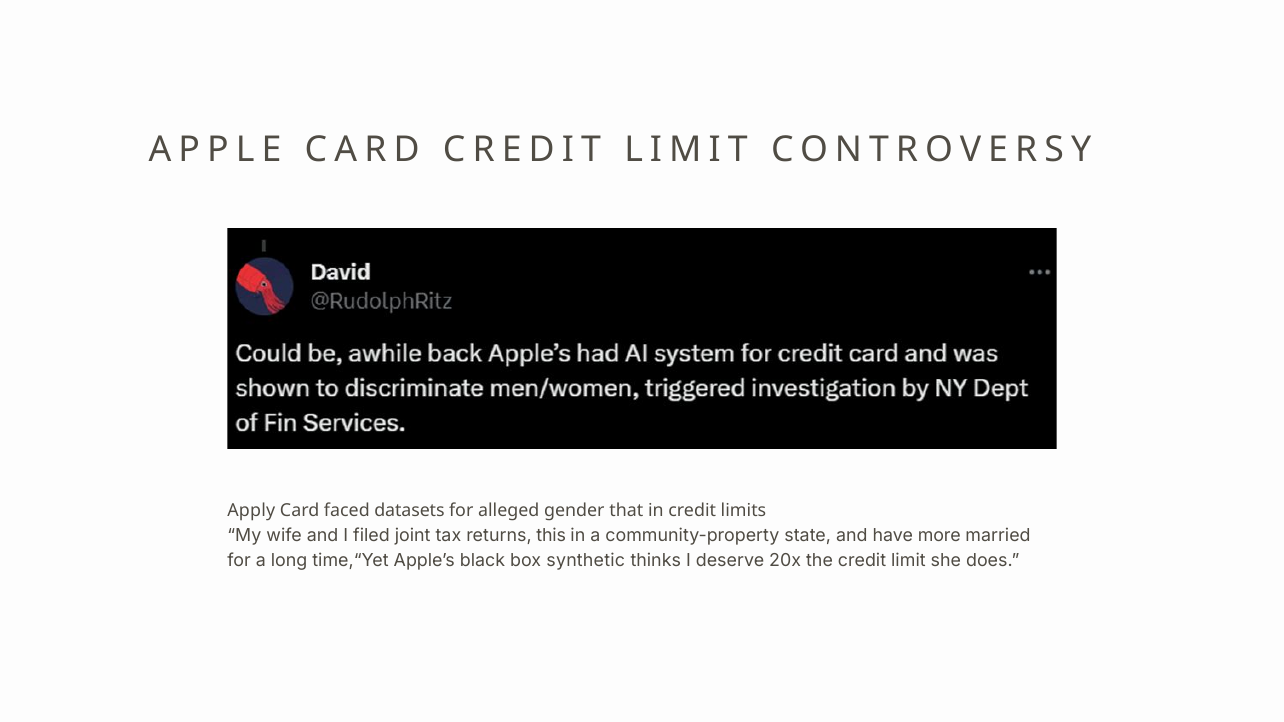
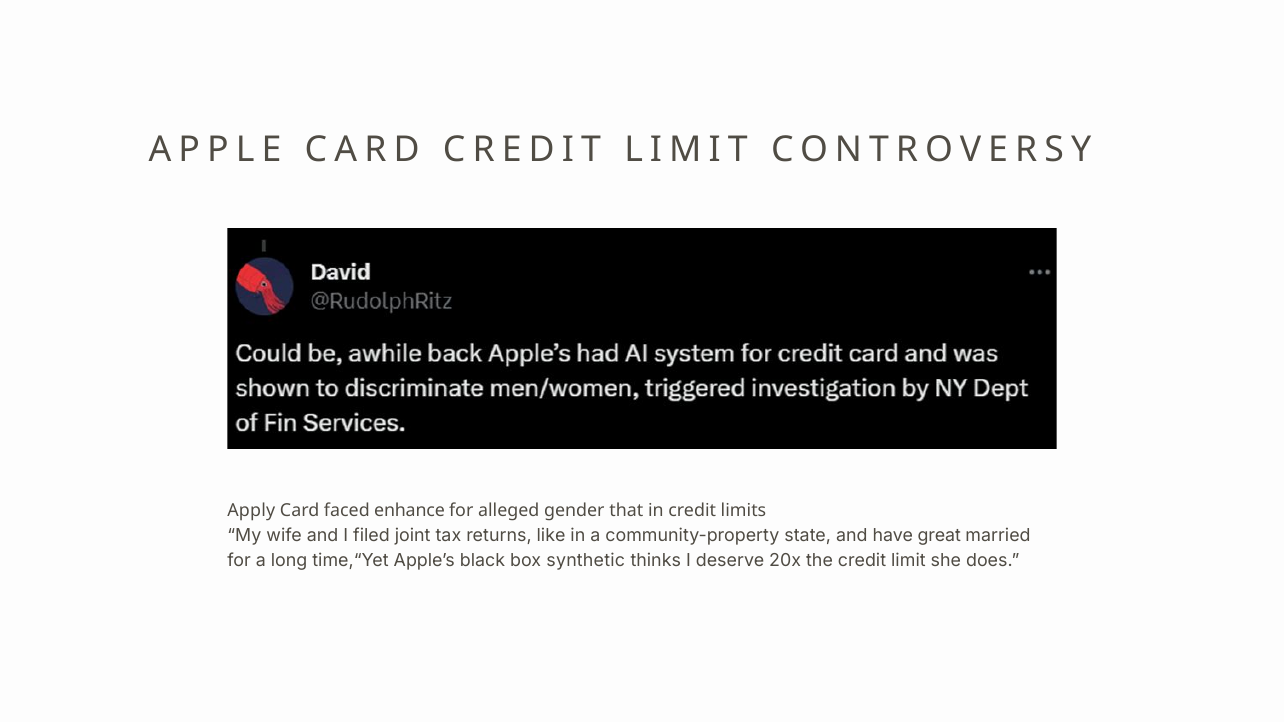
datasets: datasets -> enhance
this: this -> like
more: more -> great
